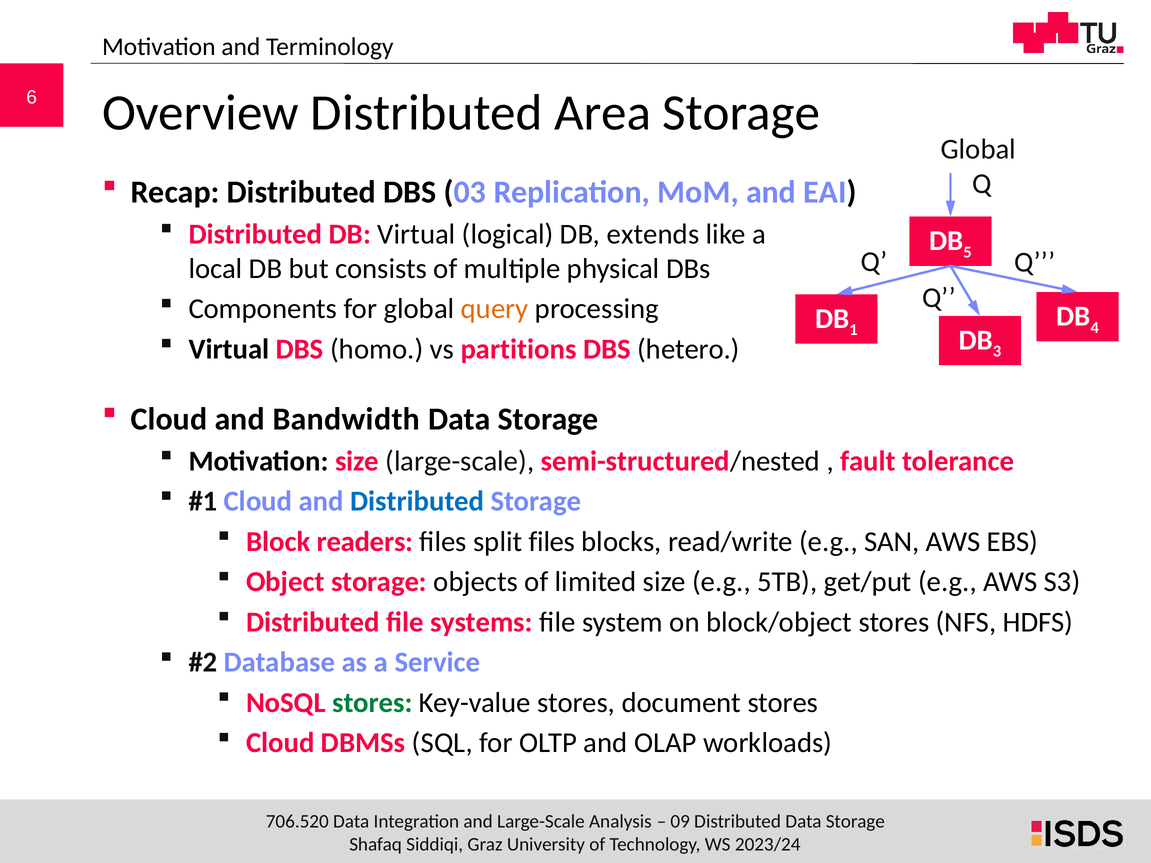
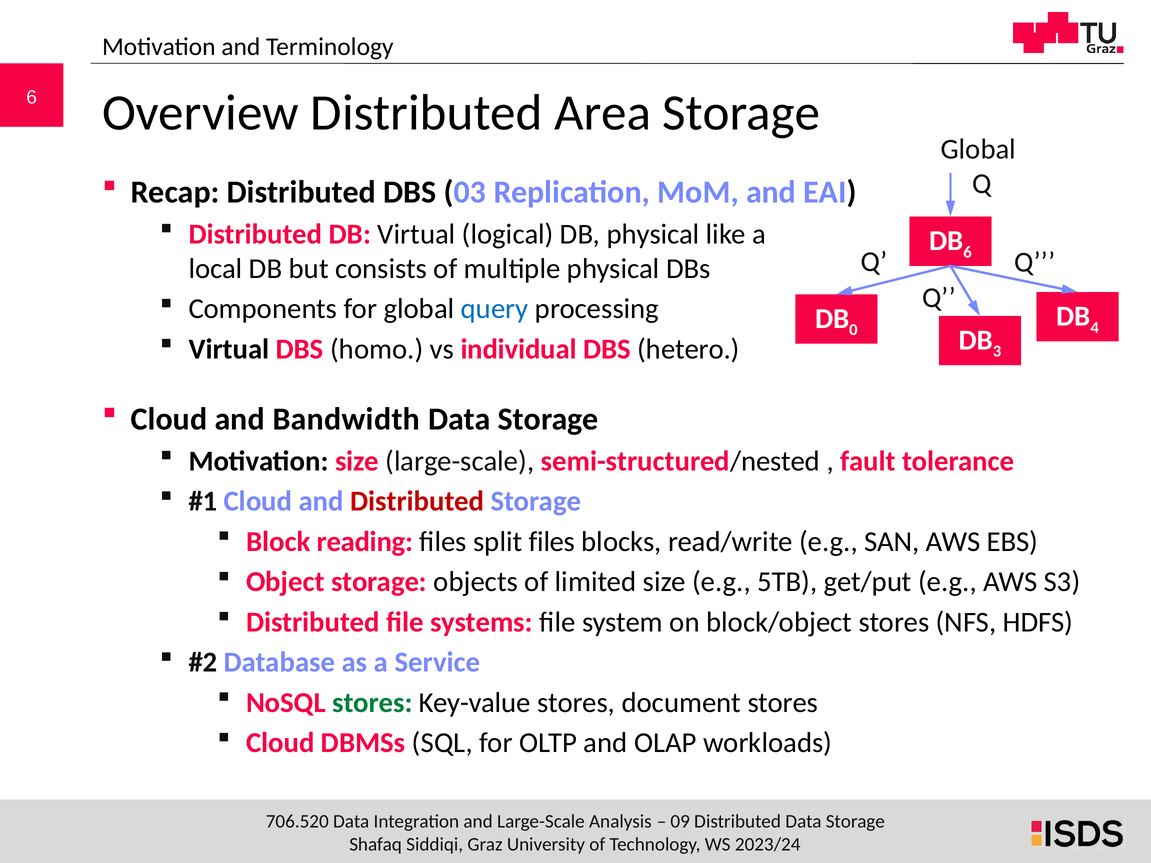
DB extends: extends -> physical
DB 5: 5 -> 6
query colour: orange -> blue
1: 1 -> 0
partitions: partitions -> individual
Distributed at (417, 501) colour: blue -> red
readers: readers -> reading
